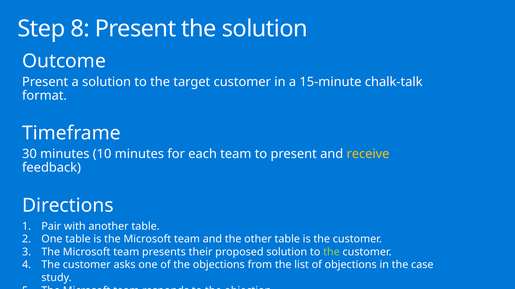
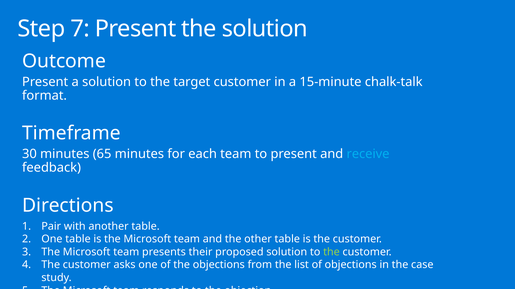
8: 8 -> 7
10: 10 -> 65
receive colour: yellow -> light blue
